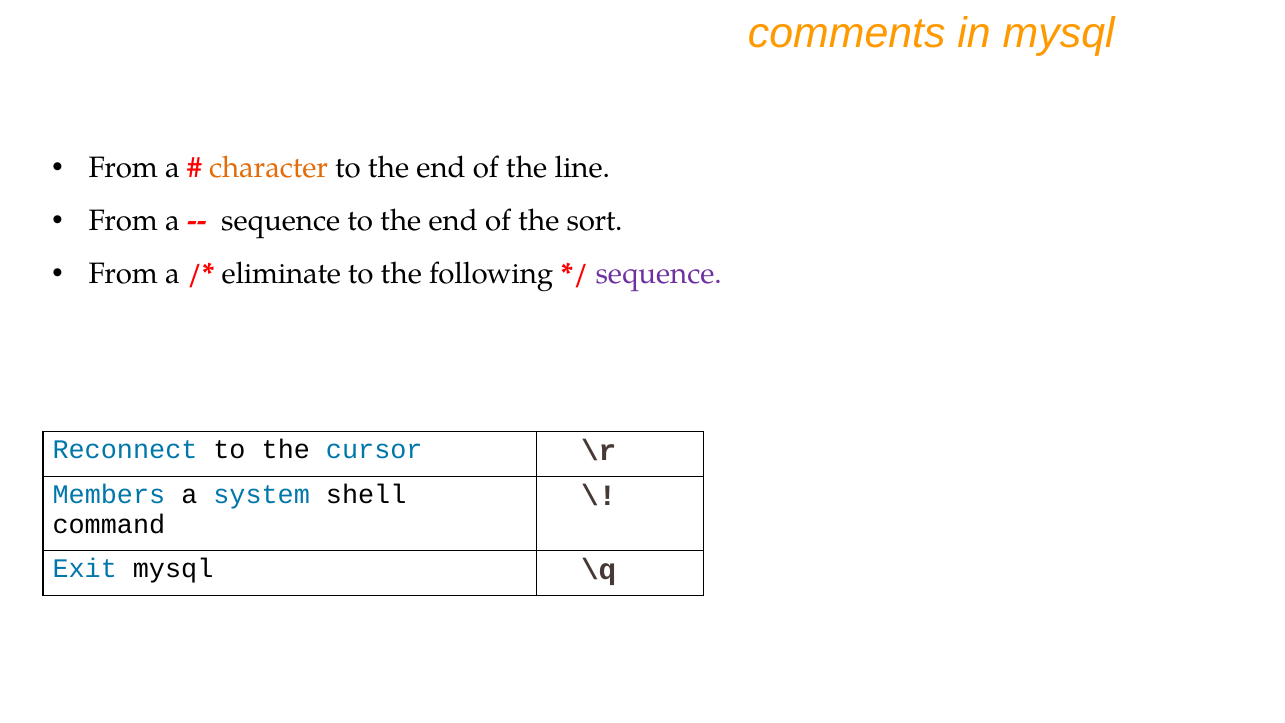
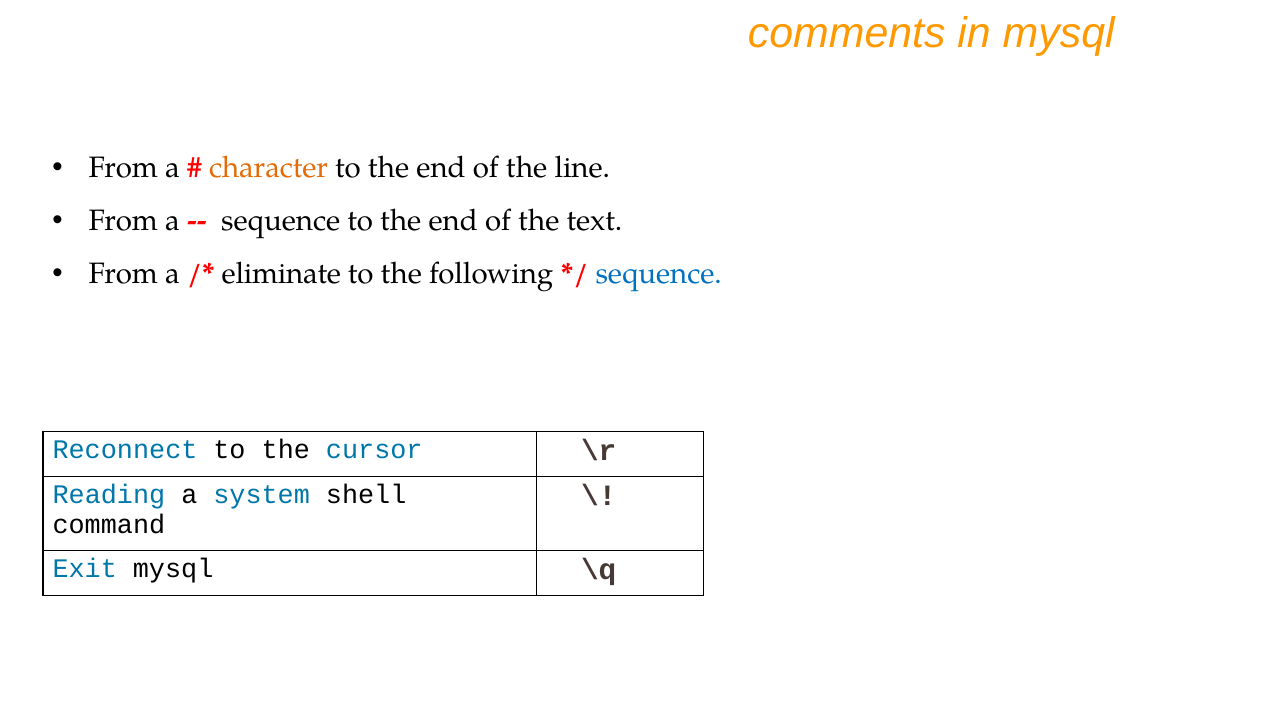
sort: sort -> text
sequence at (659, 274) colour: purple -> blue
Members: Members -> Reading
